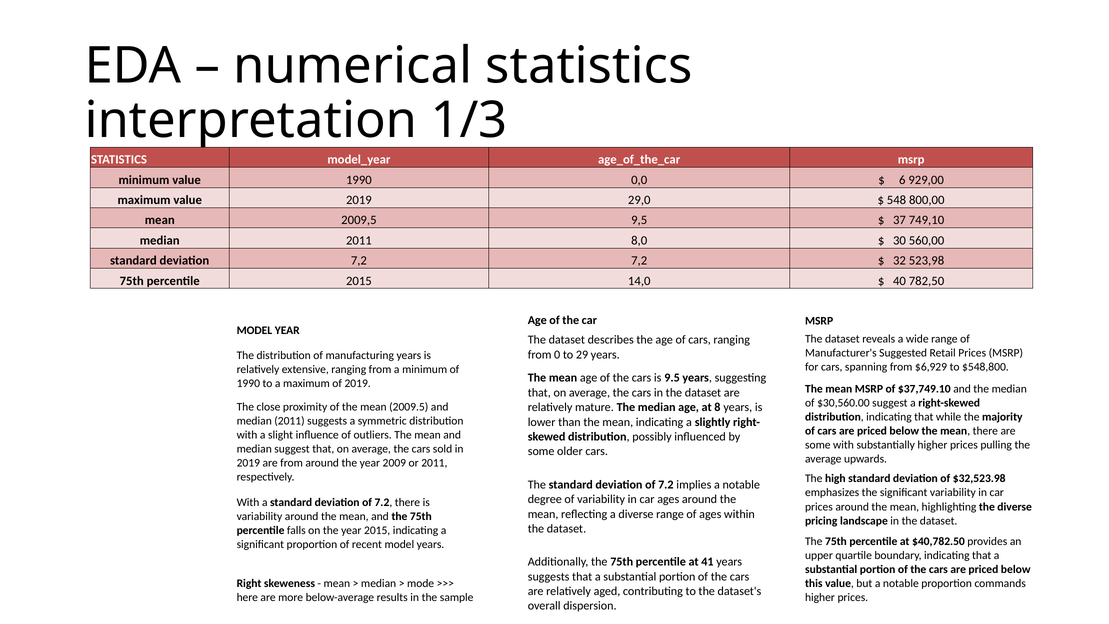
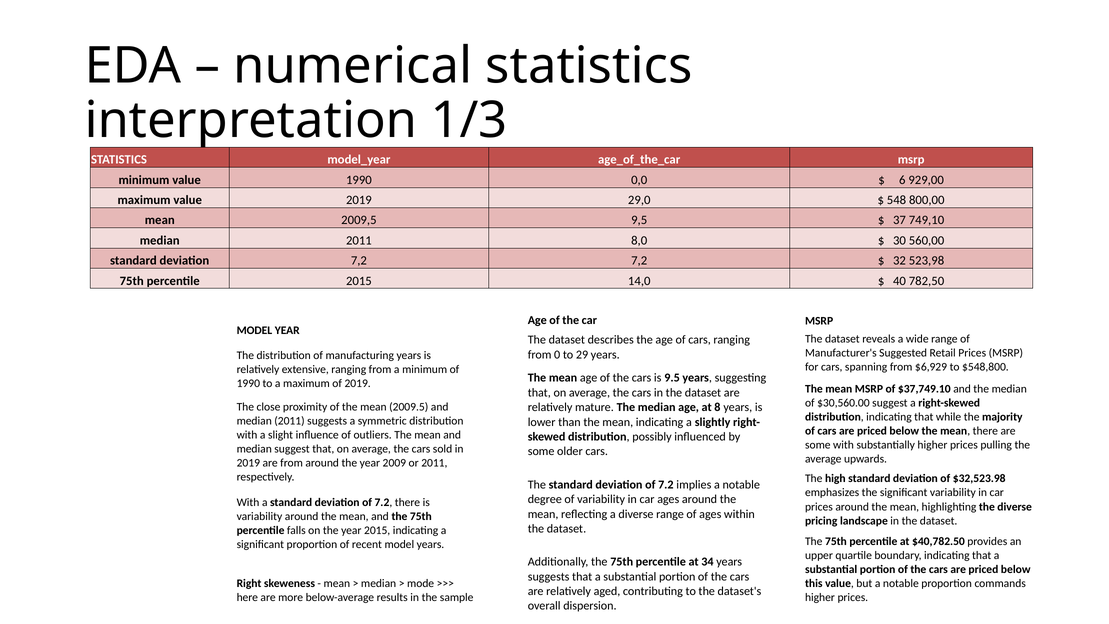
41: 41 -> 34
